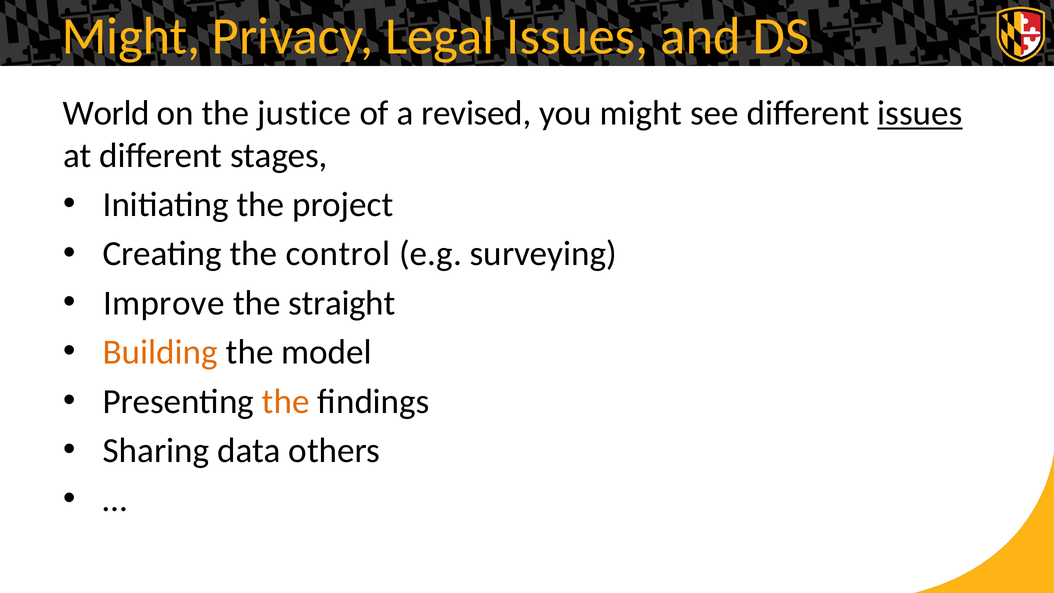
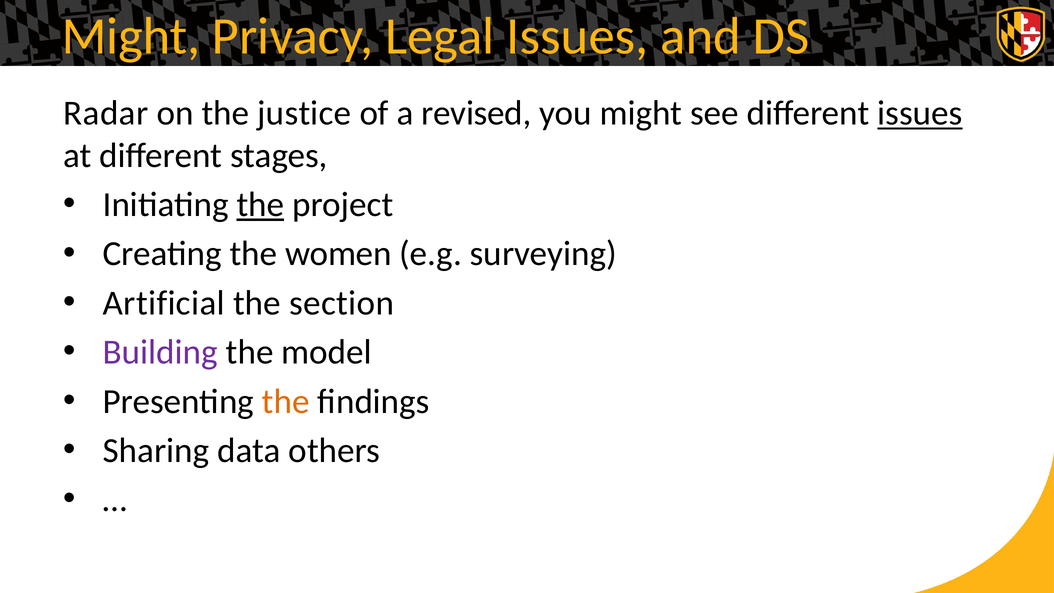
World: World -> Radar
the at (260, 205) underline: none -> present
control: control -> women
Improve: Improve -> Artificial
straight: straight -> section
Building colour: orange -> purple
